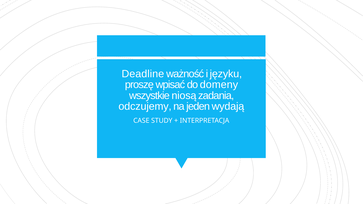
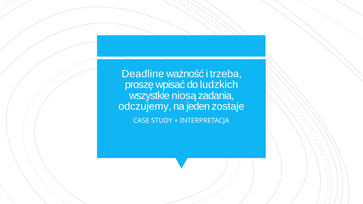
języku: języku -> trzeba
domeny: domeny -> ludzkich
wydają: wydają -> zostaje
